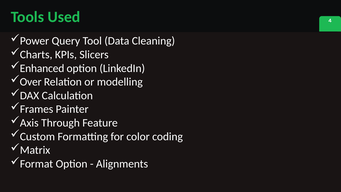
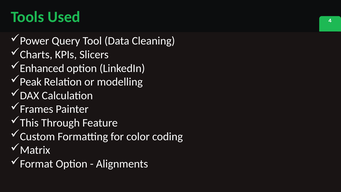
Over: Over -> Peak
Axis: Axis -> This
